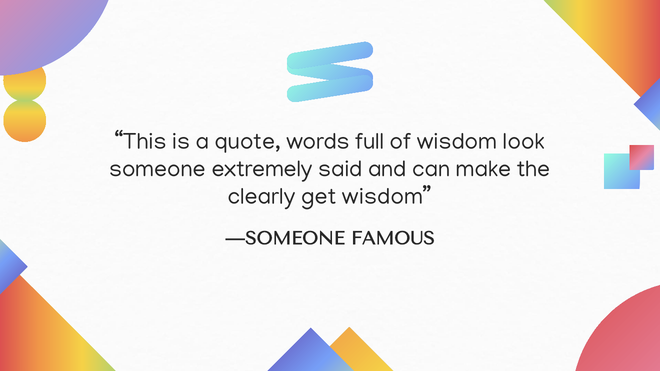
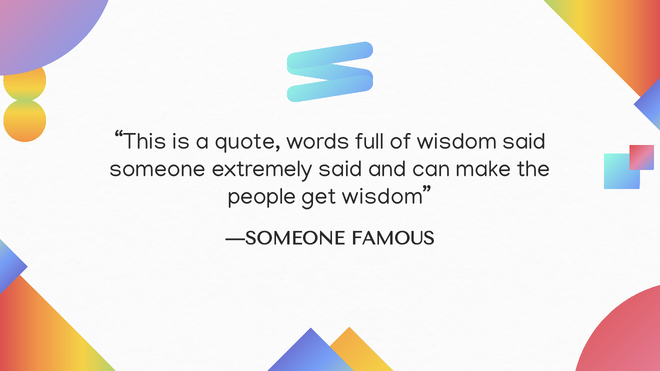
wisdom look: look -> said
clearly: clearly -> people
